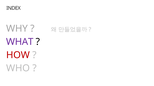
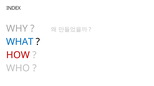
WHAT colour: purple -> blue
